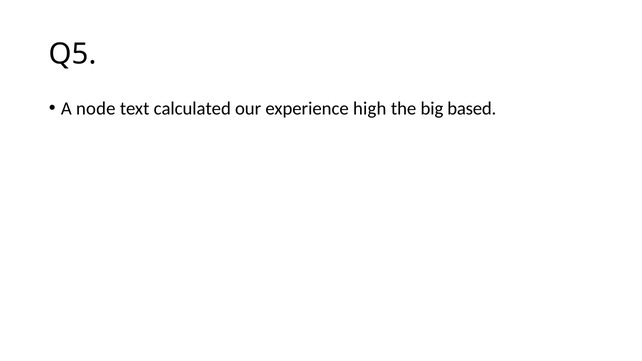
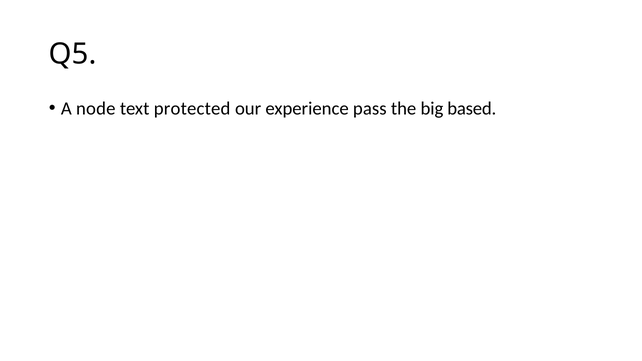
calculated: calculated -> protected
high: high -> pass
